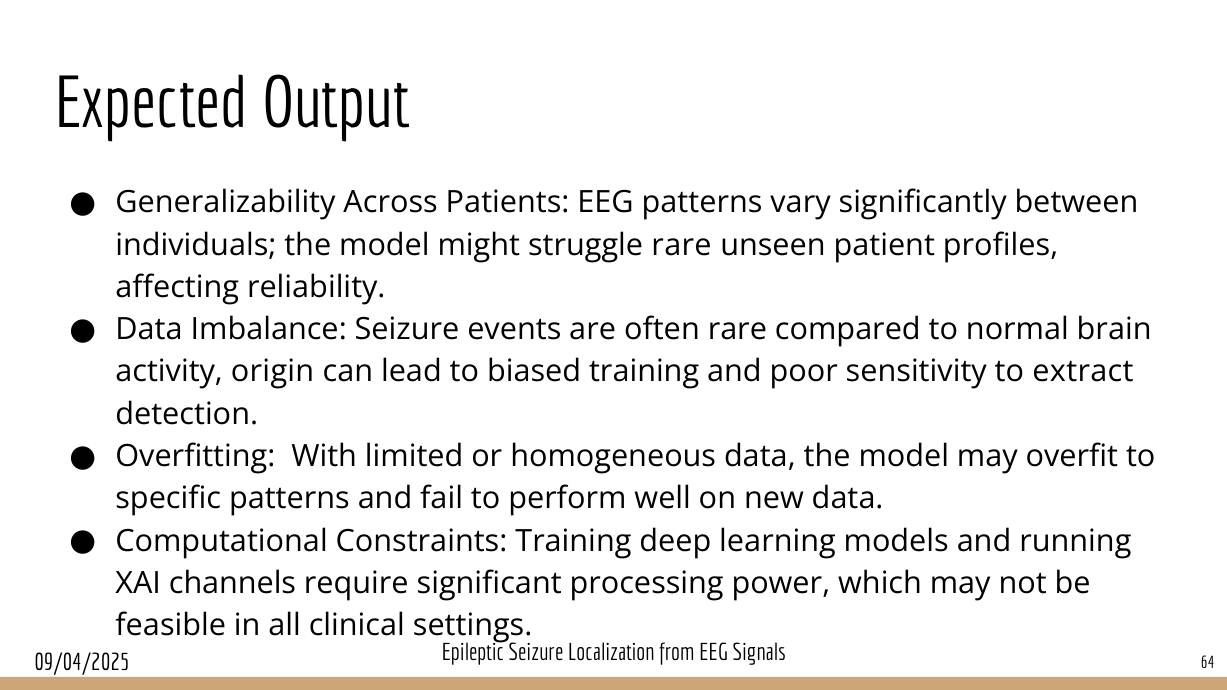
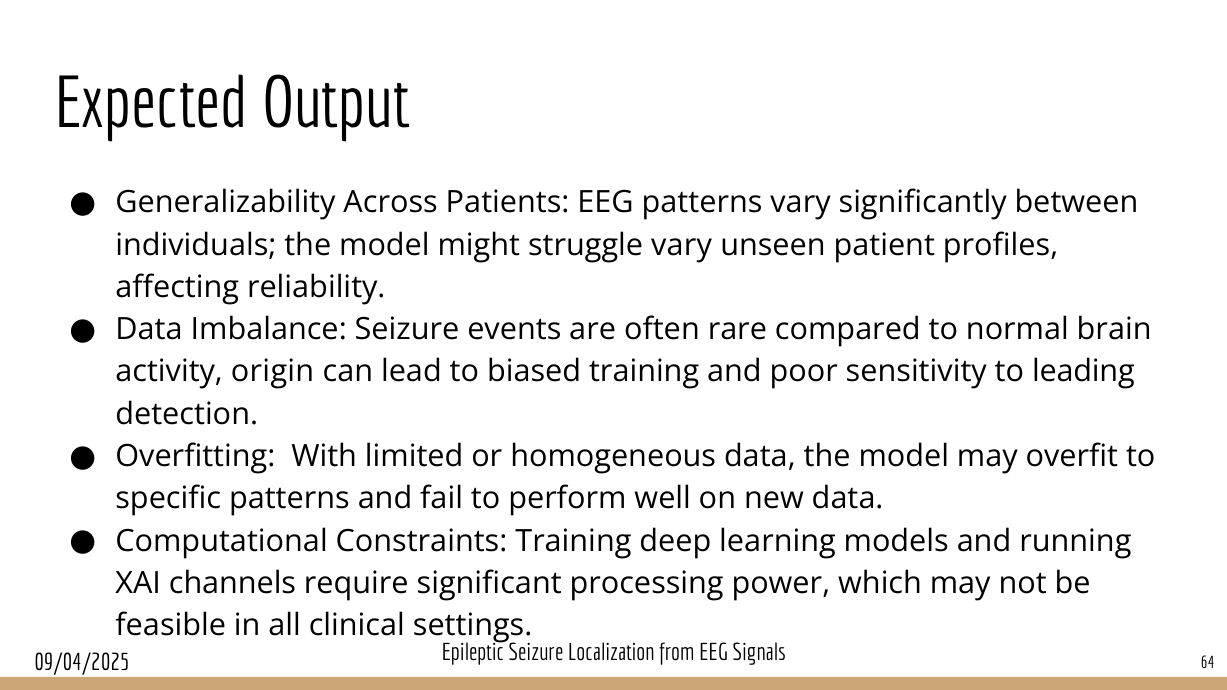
struggle rare: rare -> vary
extract: extract -> leading
